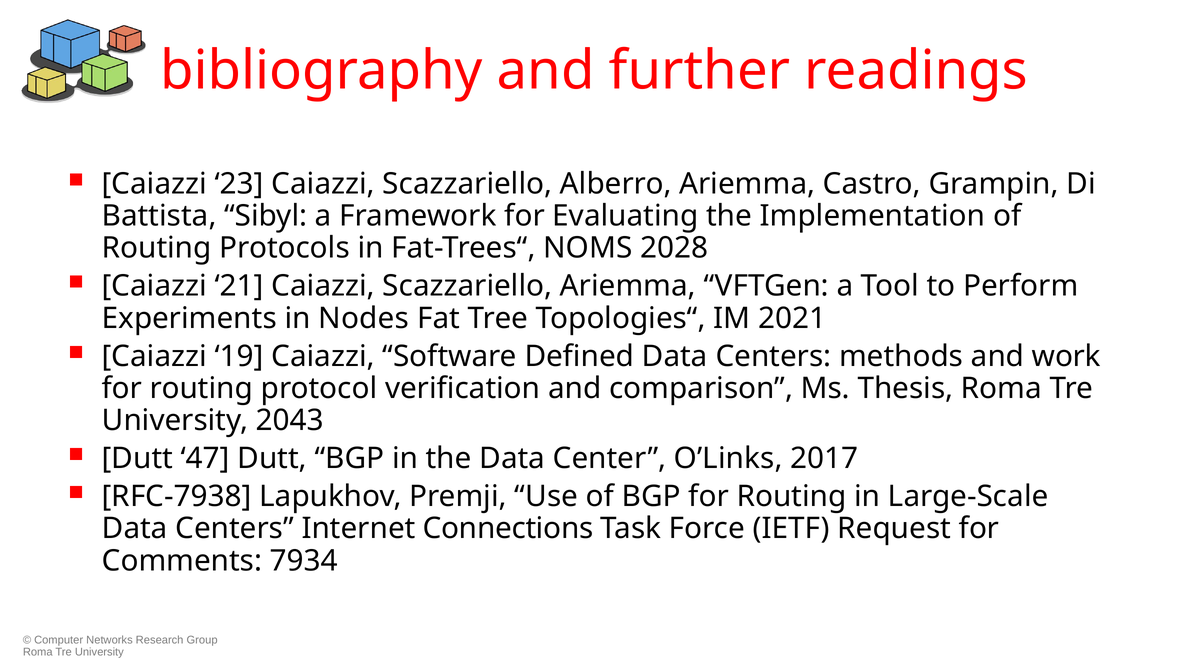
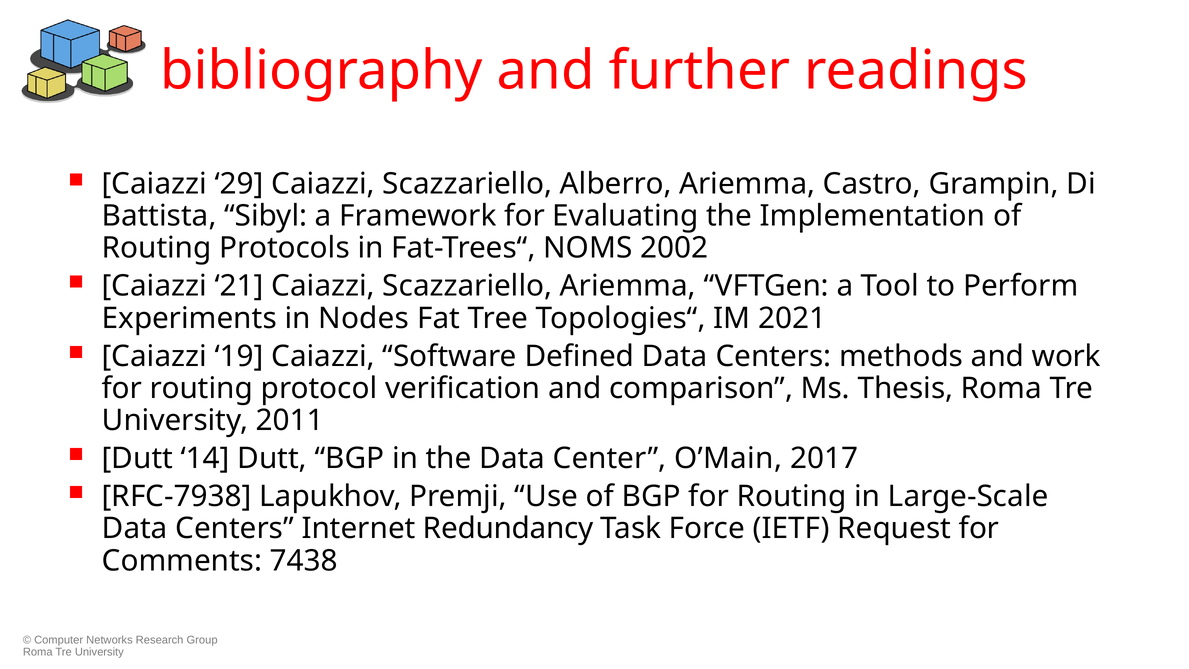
23: 23 -> 29
2028: 2028 -> 2002
2043: 2043 -> 2011
47: 47 -> 14
O’Links: O’Links -> O’Main
Connections: Connections -> Redundancy
7934: 7934 -> 7438
